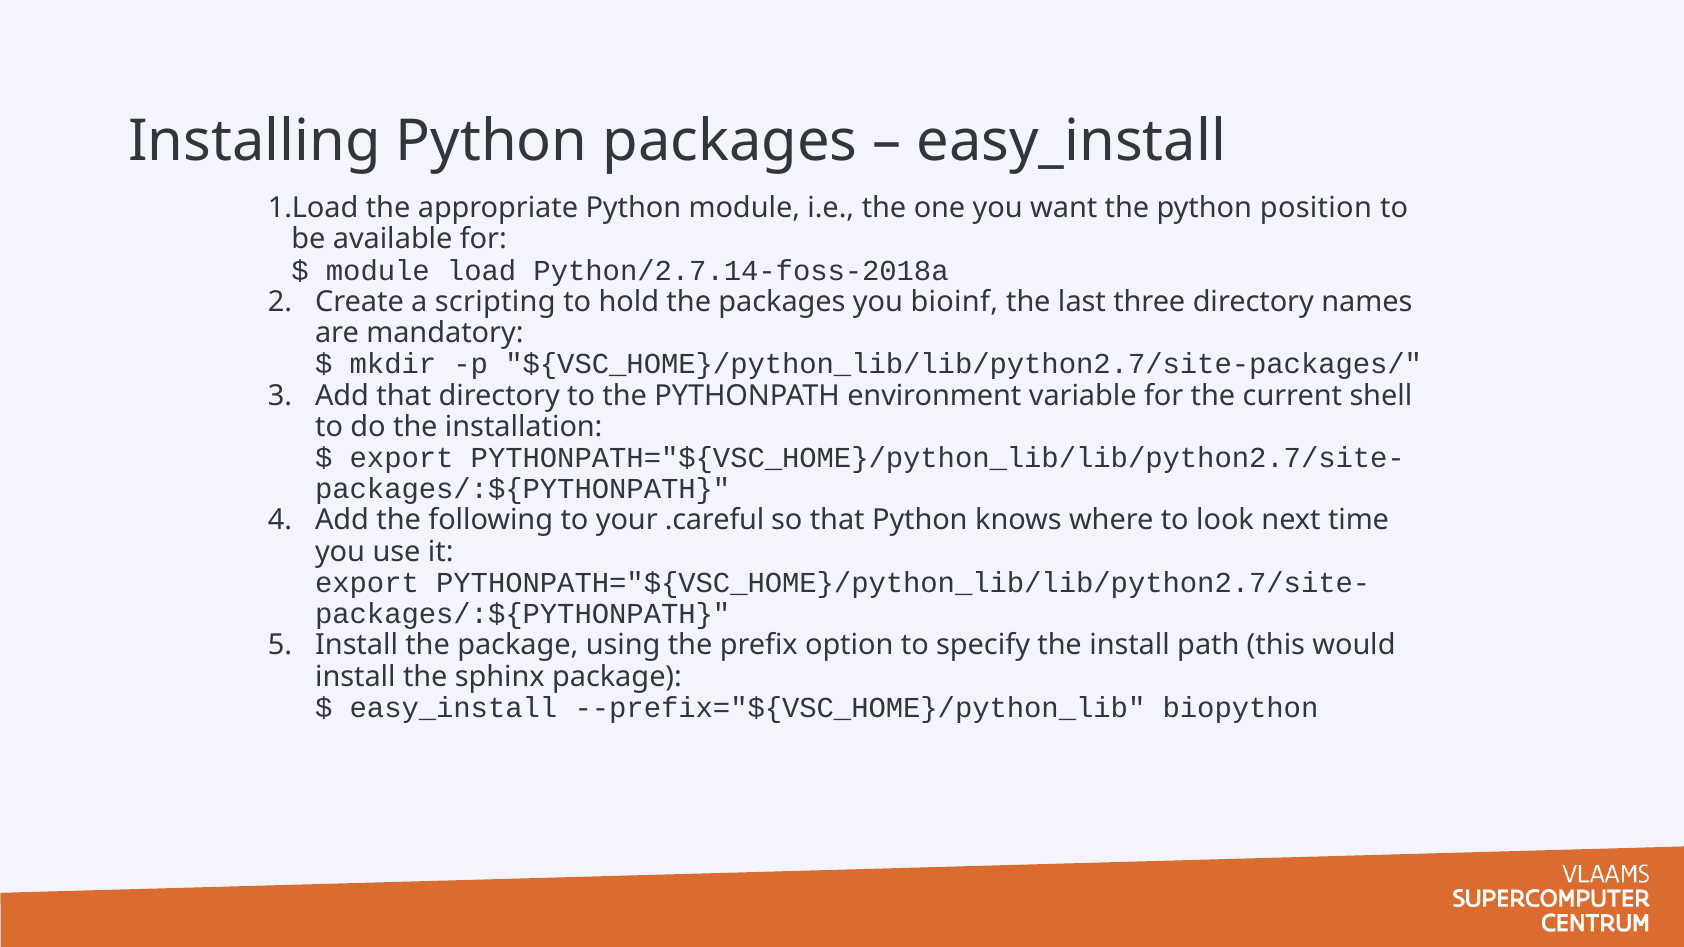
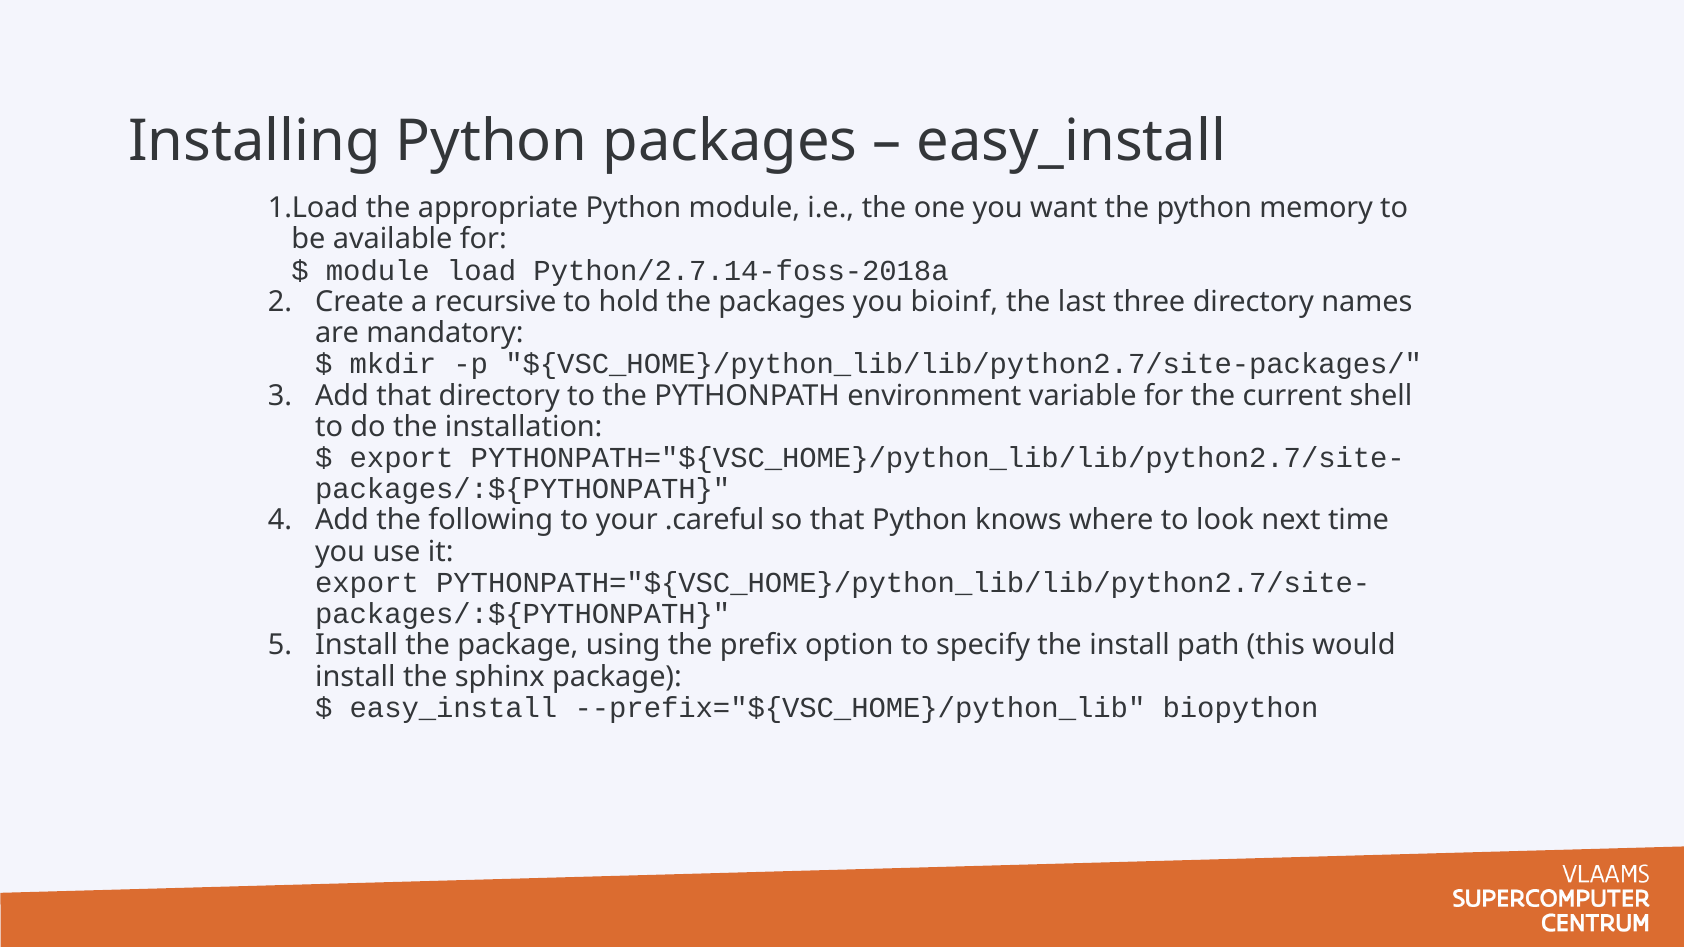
position: position -> memory
scripting: scripting -> recursive
